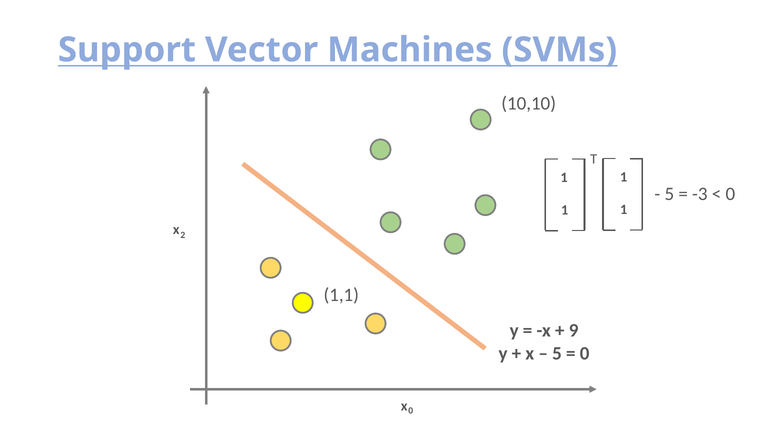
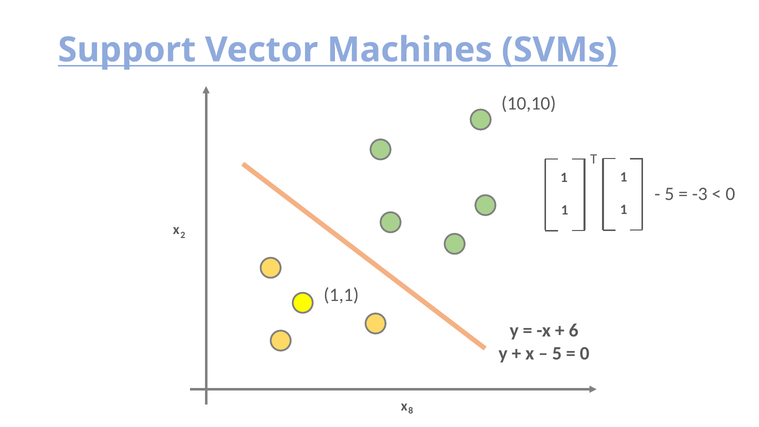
9: 9 -> 6
x 0: 0 -> 8
